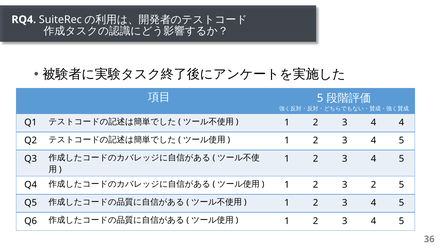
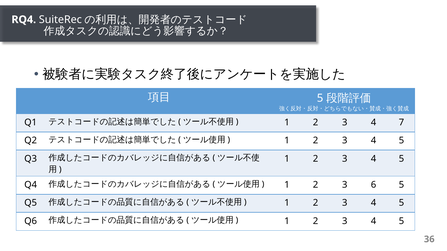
4 4: 4 -> 7
3 2: 2 -> 6
